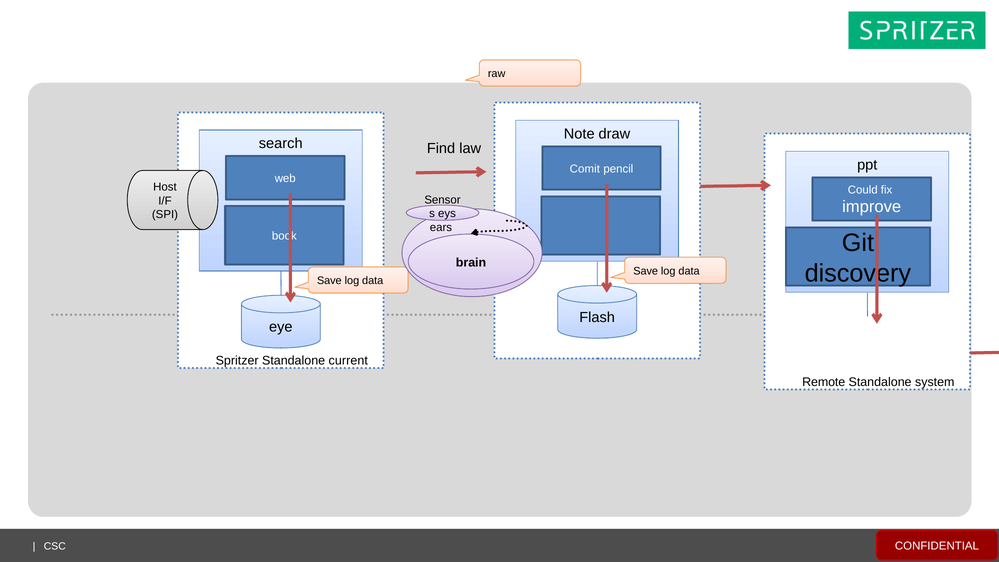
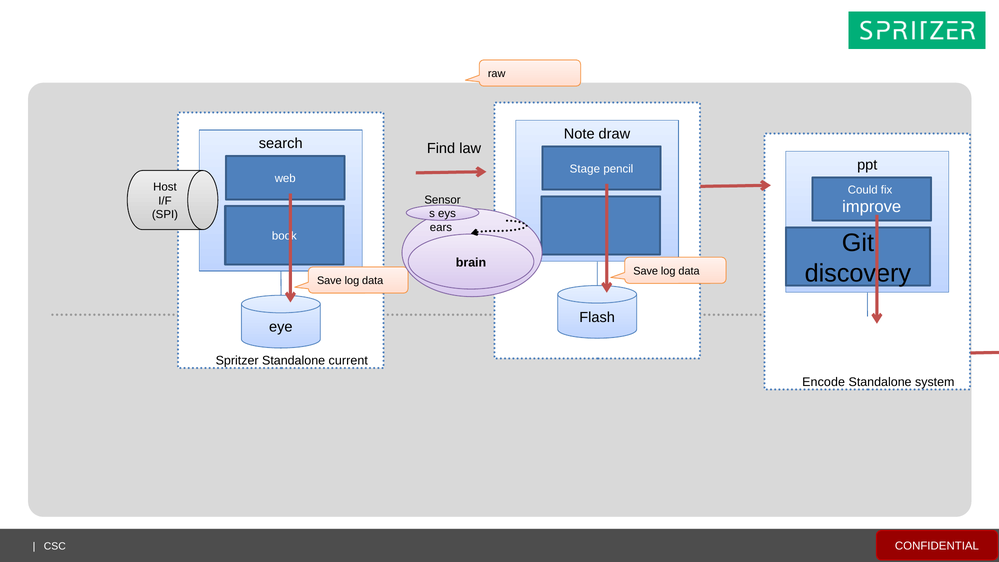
Comit: Comit -> Stage
Remote: Remote -> Encode
